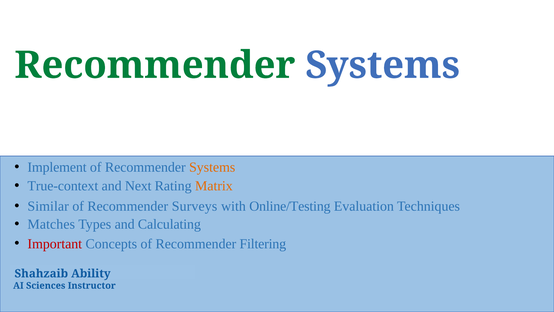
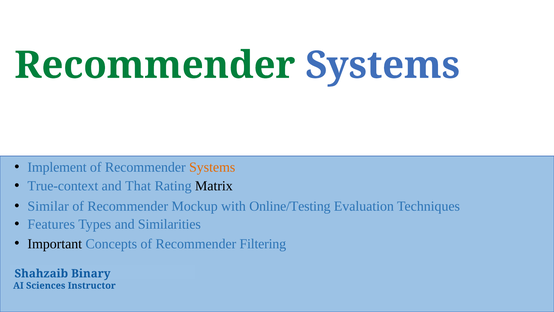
Next: Next -> That
Matrix colour: orange -> black
Surveys: Surveys -> Mockup
Matches: Matches -> Features
Calculating: Calculating -> Similarities
Important colour: red -> black
Ability: Ability -> Binary
